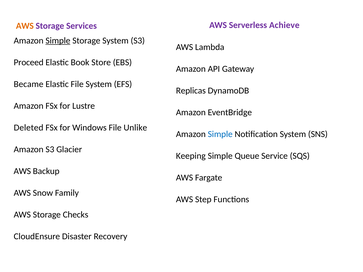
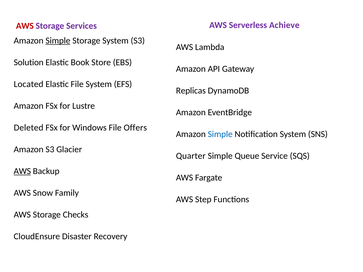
AWS at (25, 26) colour: orange -> red
Proceed: Proceed -> Solution
Became: Became -> Located
Unlike: Unlike -> Offers
Keeping: Keeping -> Quarter
AWS at (22, 171) underline: none -> present
